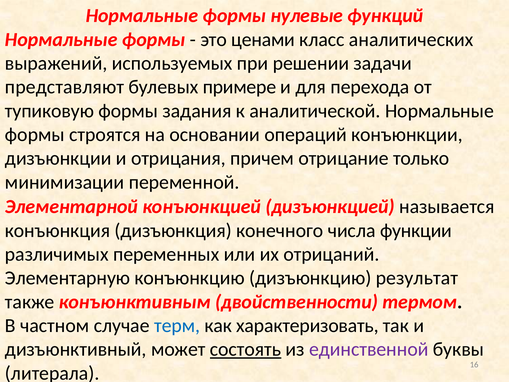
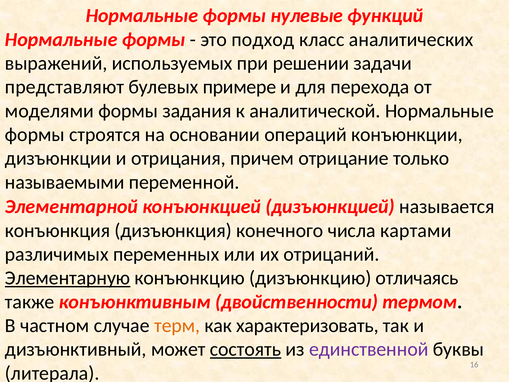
ценами: ценами -> подход
тупиковую: тупиковую -> моделями
минимизации: минимизации -> называемыми
функции: функции -> картами
Элементарную underline: none -> present
результат: результат -> отличаясь
терм colour: blue -> orange
